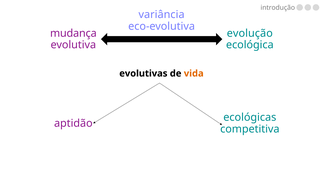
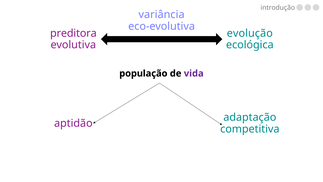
mudança: mudança -> preditora
evolutivas: evolutivas -> população
vida colour: orange -> purple
ecológicas: ecológicas -> adaptação
